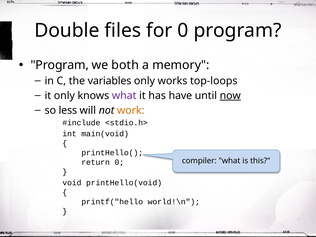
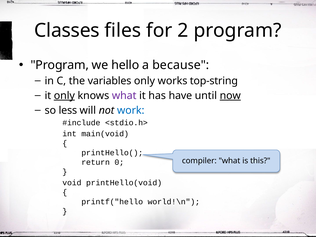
Double: Double -> Classes
for 0: 0 -> 2
both: both -> hello
memory: memory -> because
top-loops: top-loops -> top-string
only at (64, 96) underline: none -> present
work colour: orange -> blue
